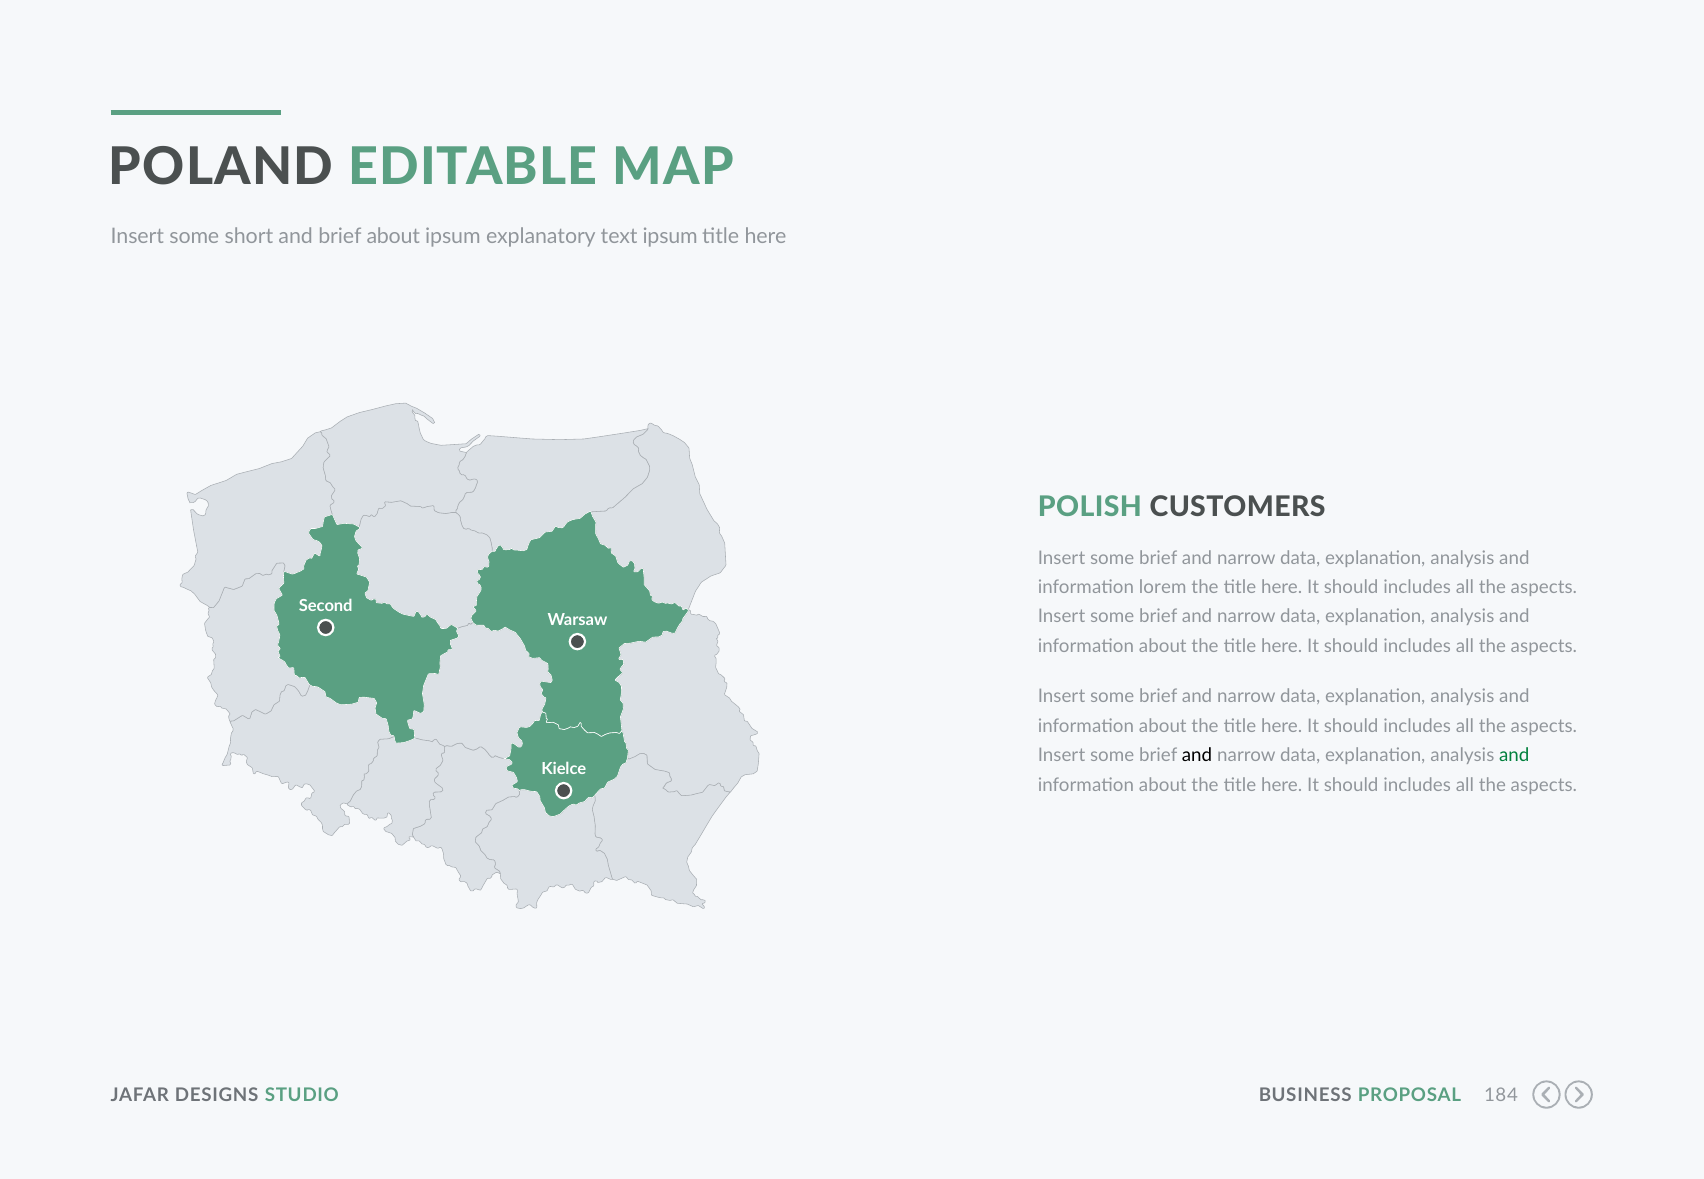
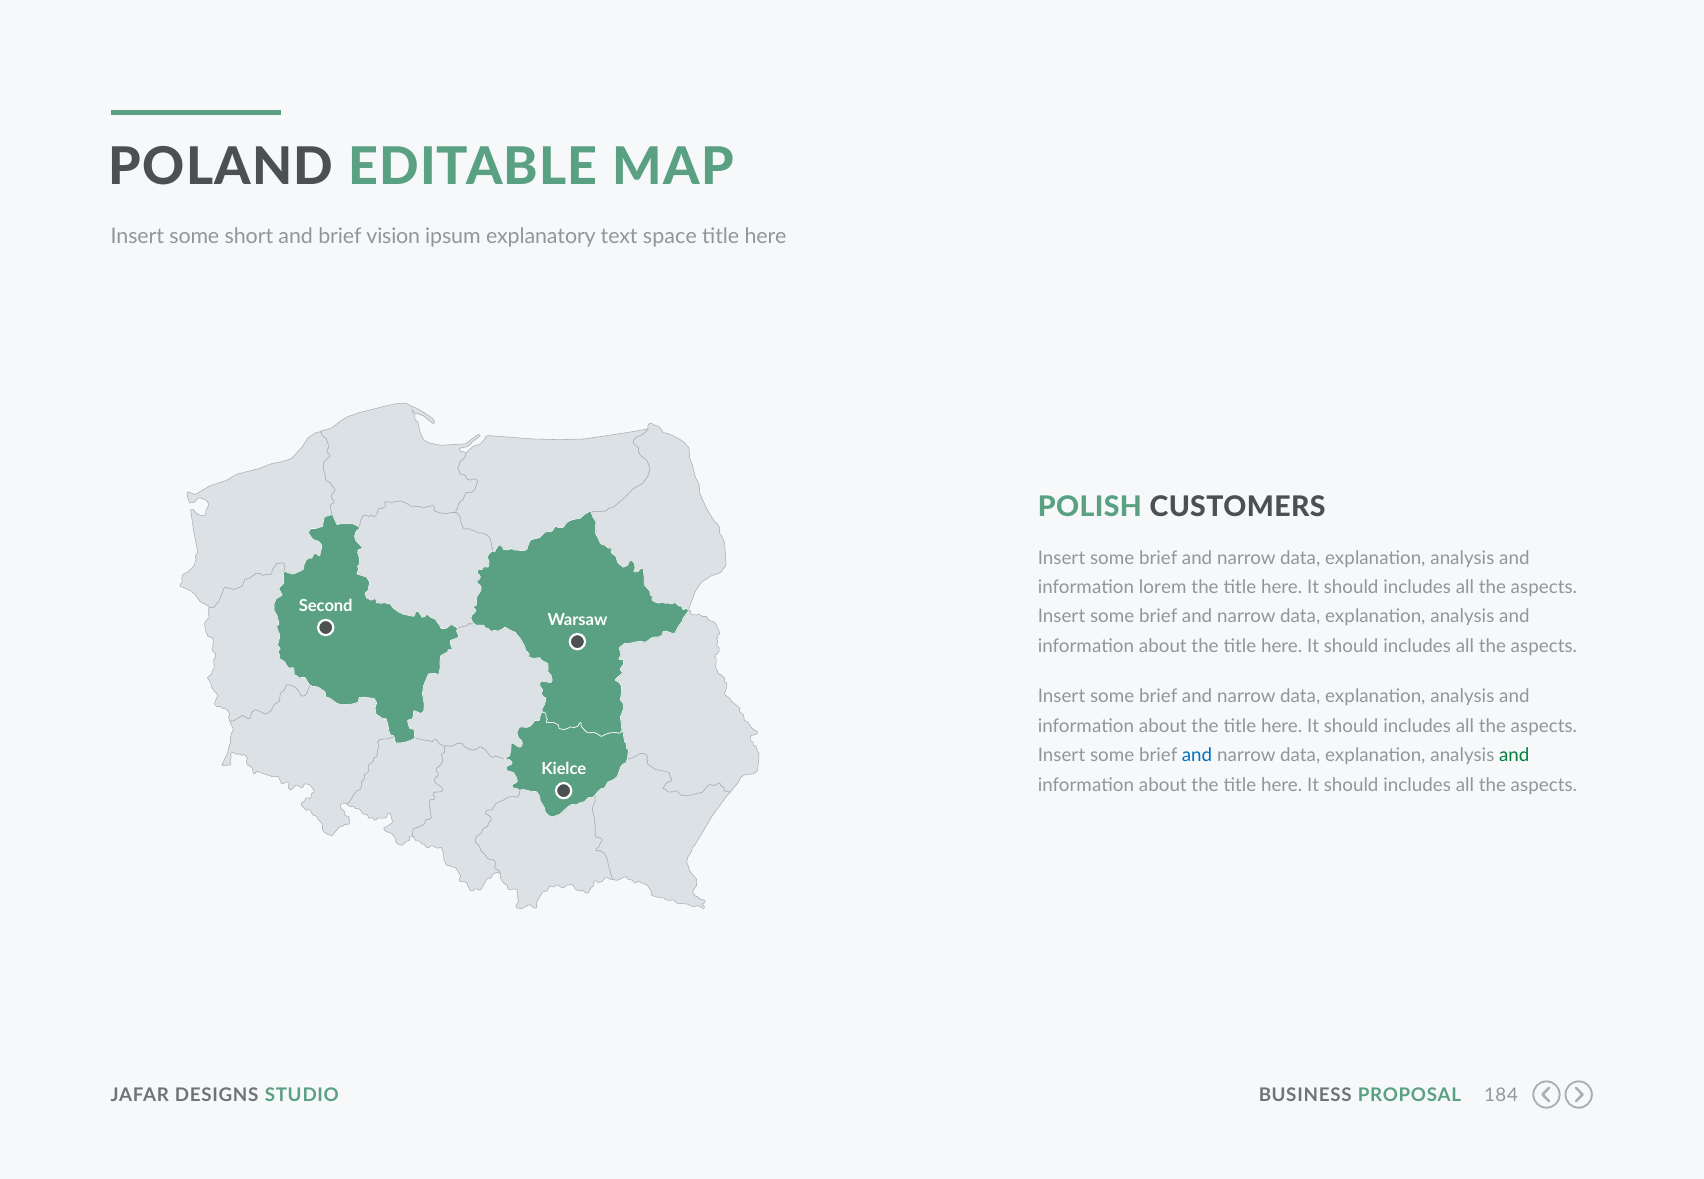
brief about: about -> vision
text ipsum: ipsum -> space
and at (1197, 756) colour: black -> blue
